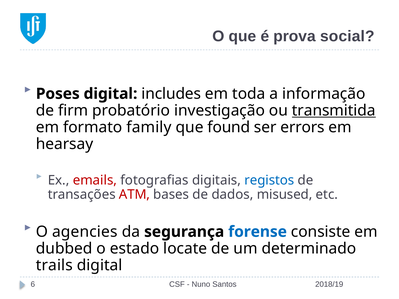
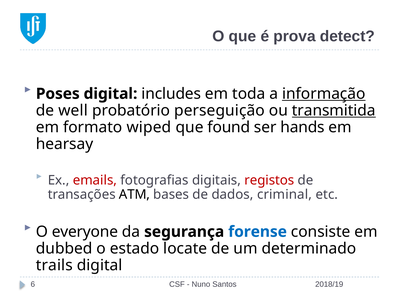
social: social -> detect
informação underline: none -> present
firm: firm -> well
investigação: investigação -> perseguição
family: family -> wiped
errors: errors -> hands
registos colour: blue -> red
ATM colour: red -> black
misused: misused -> criminal
agencies: agencies -> everyone
